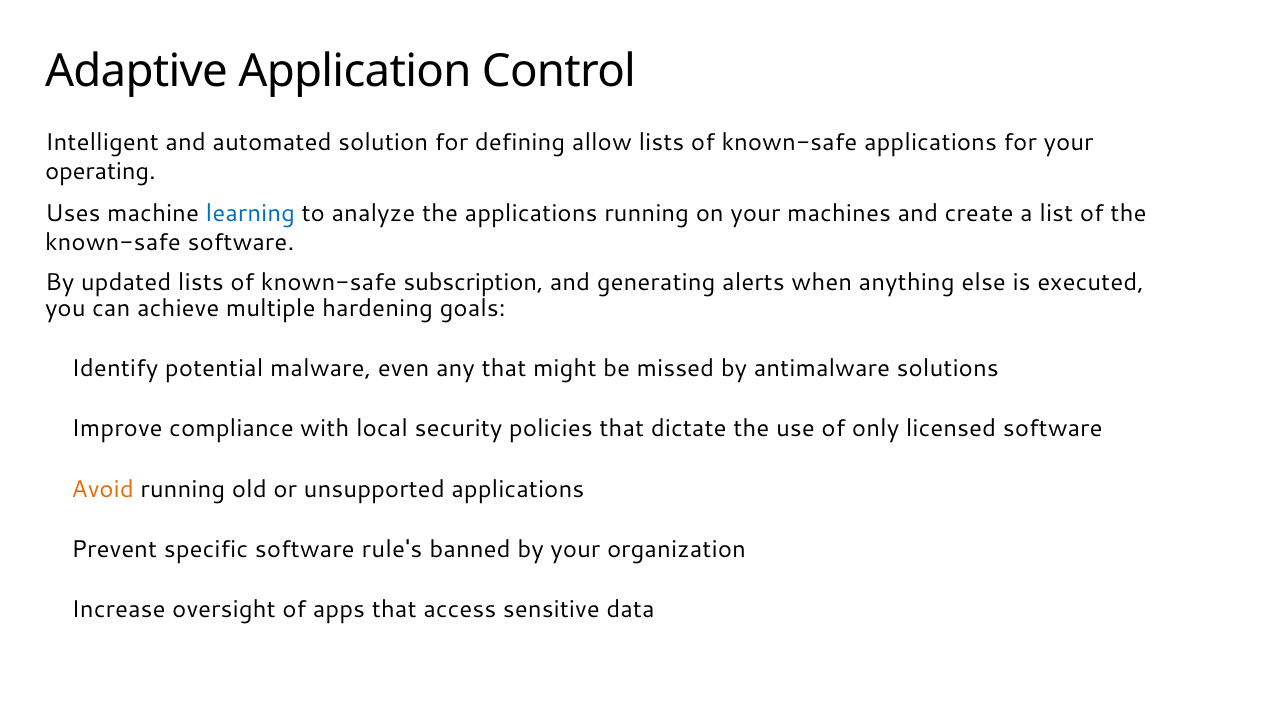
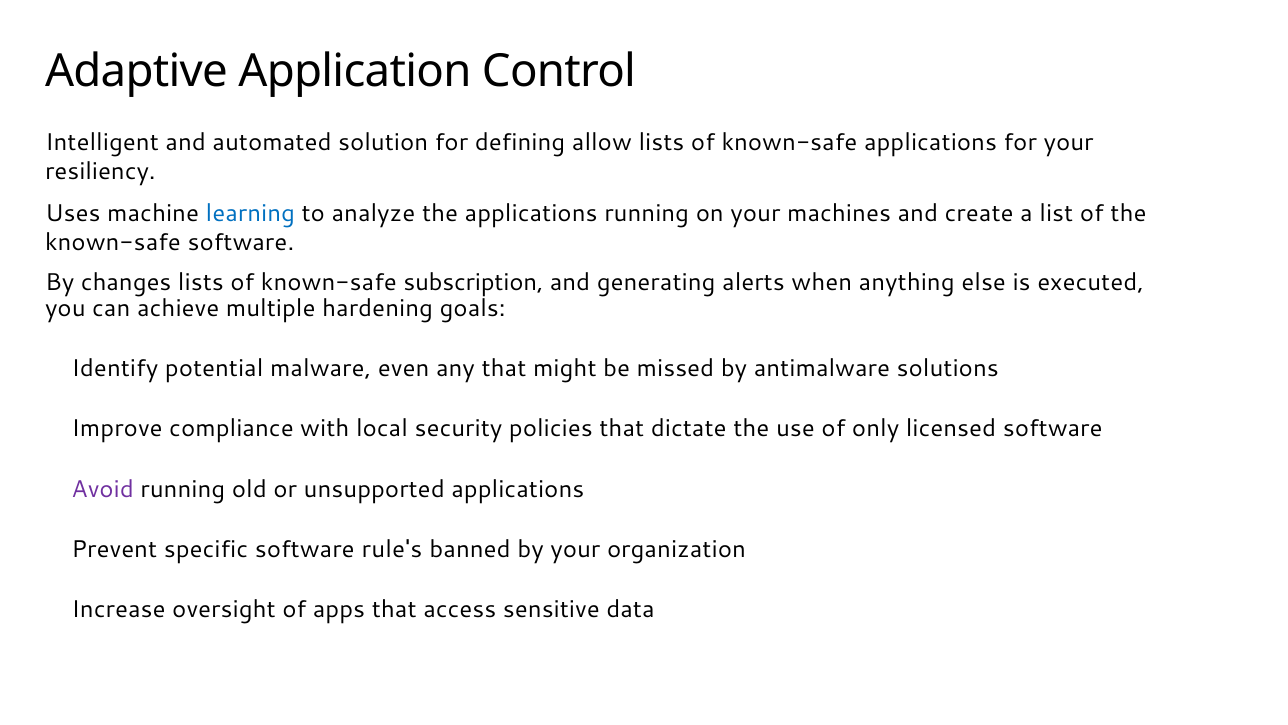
operating: operating -> resiliency
updated: updated -> changes
Avoid colour: orange -> purple
